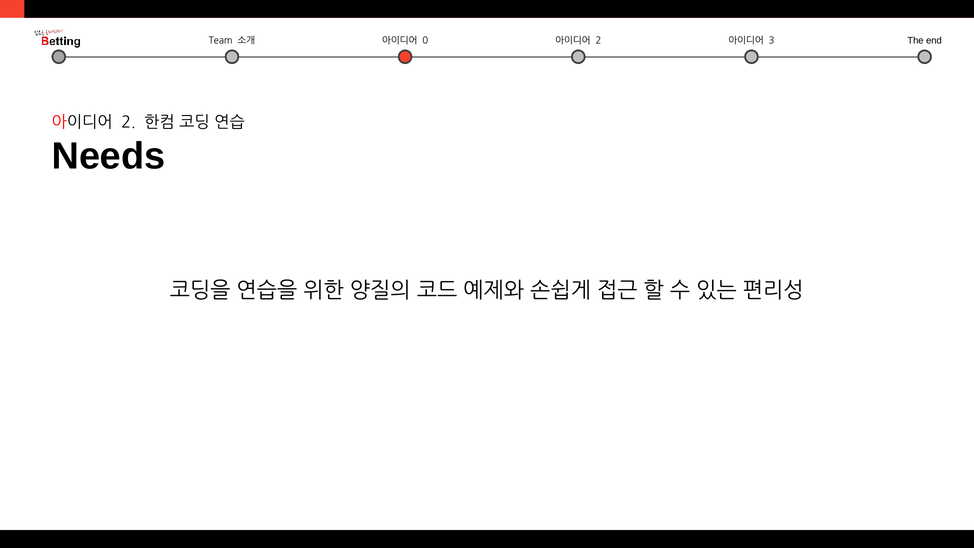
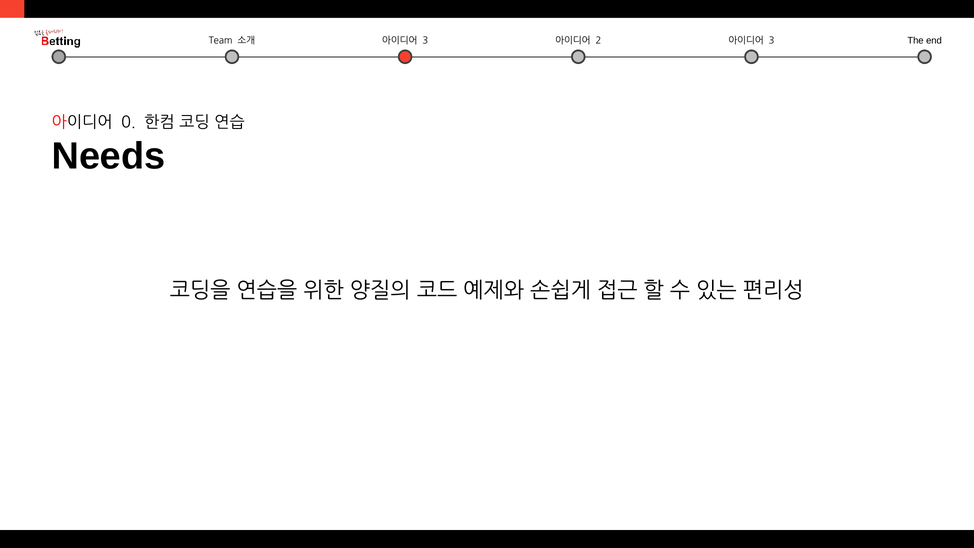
0 at (425, 40): 0 -> 3
2 at (129, 122): 2 -> 0
